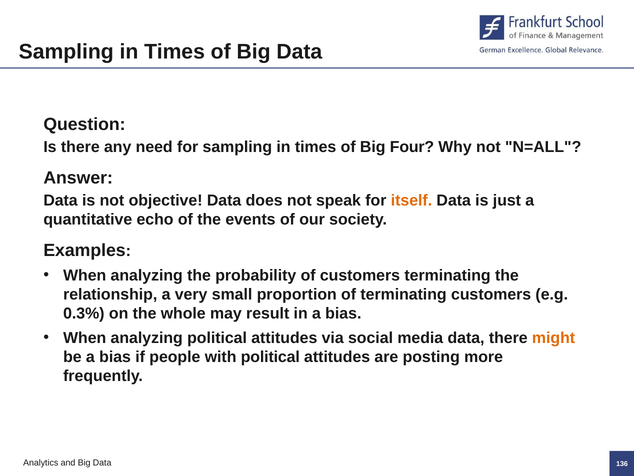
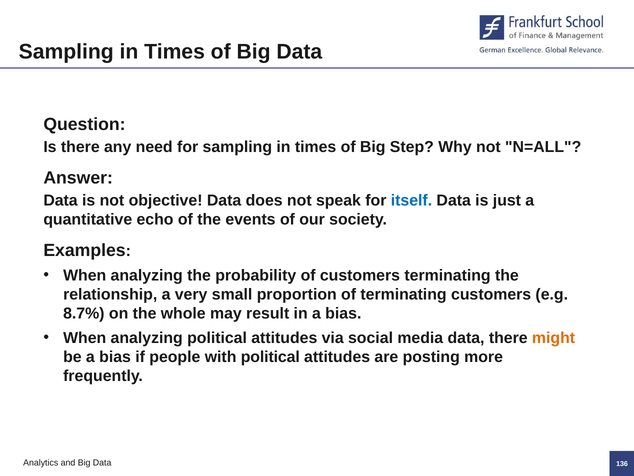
Four: Four -> Step
itself colour: orange -> blue
0.3%: 0.3% -> 8.7%
